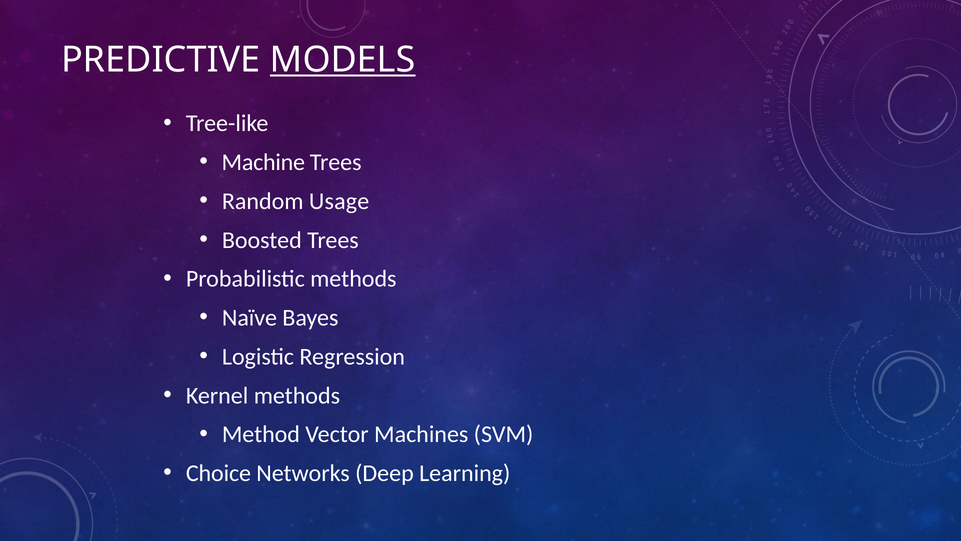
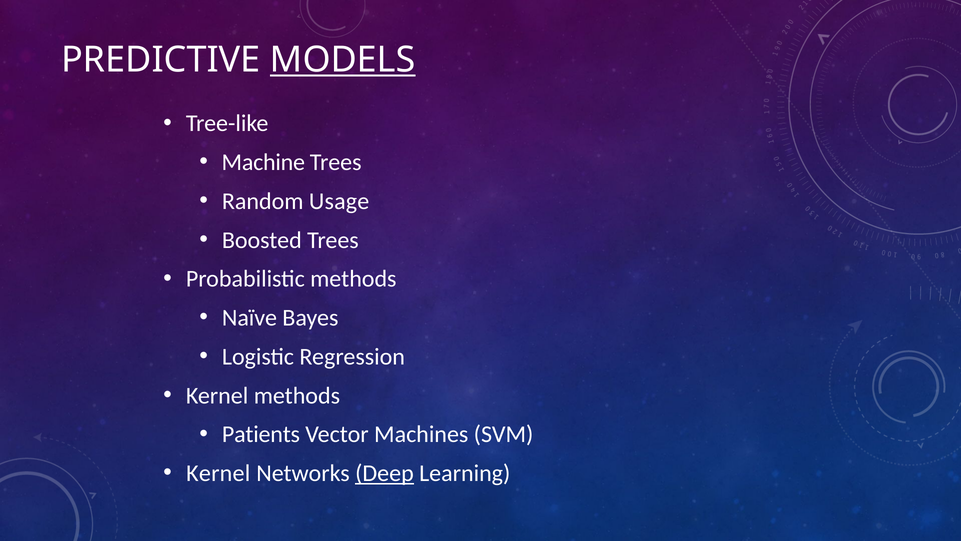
Method: Method -> Patients
Choice at (218, 473): Choice -> Kernel
Deep underline: none -> present
